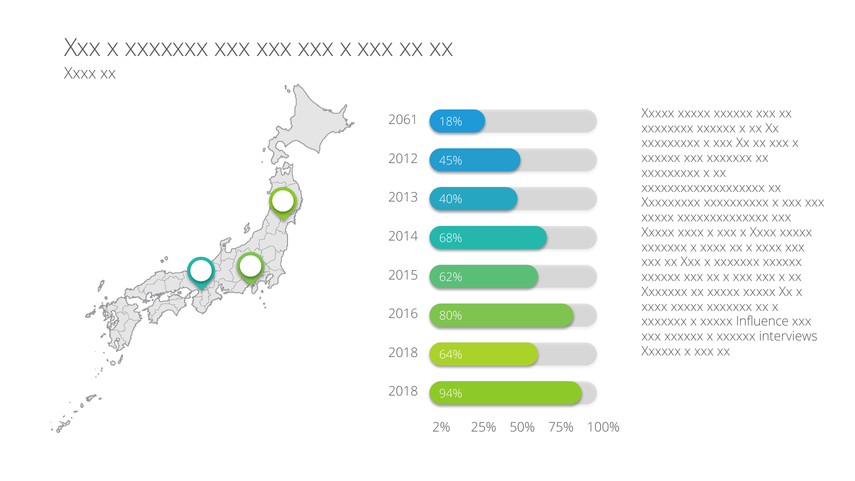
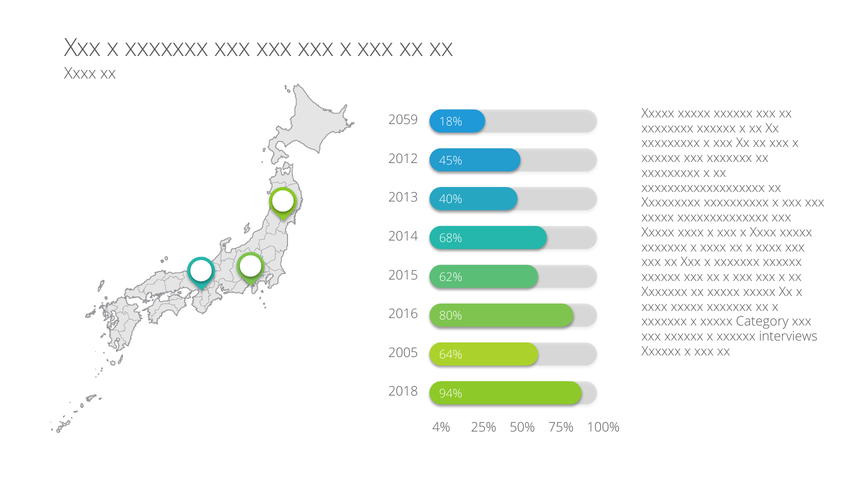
2061: 2061 -> 2059
Influence: Influence -> Category
2018 at (403, 353): 2018 -> 2005
2%: 2% -> 4%
